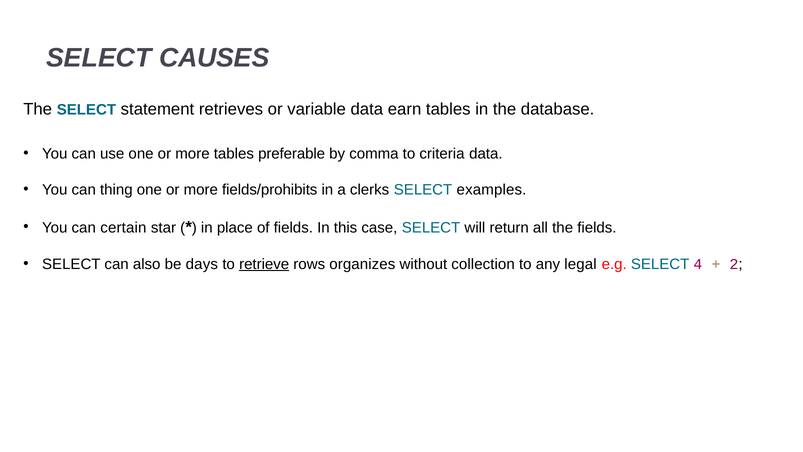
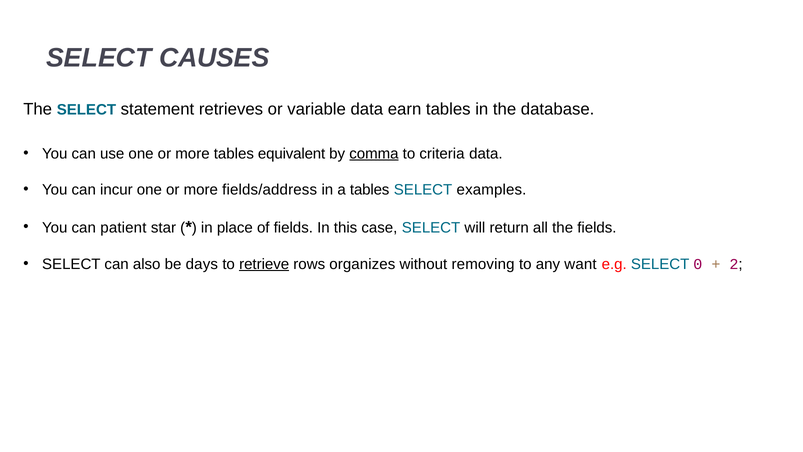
preferable: preferable -> equivalent
comma underline: none -> present
thing: thing -> incur
fields/prohibits: fields/prohibits -> fields/address
a clerks: clerks -> tables
certain: certain -> patient
collection: collection -> removing
legal: legal -> want
4: 4 -> 0
